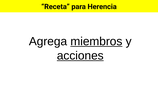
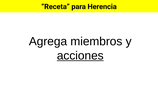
miembros underline: present -> none
